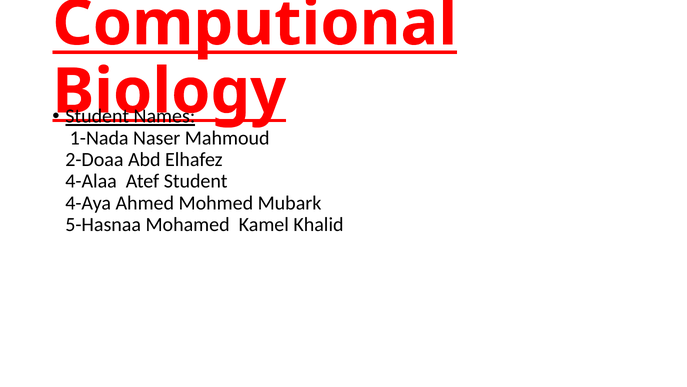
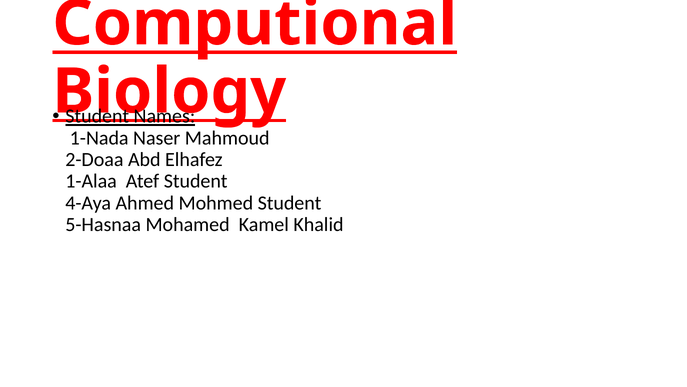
4-Alaa: 4-Alaa -> 1-Alaa
Mohmed Mubark: Mubark -> Student
